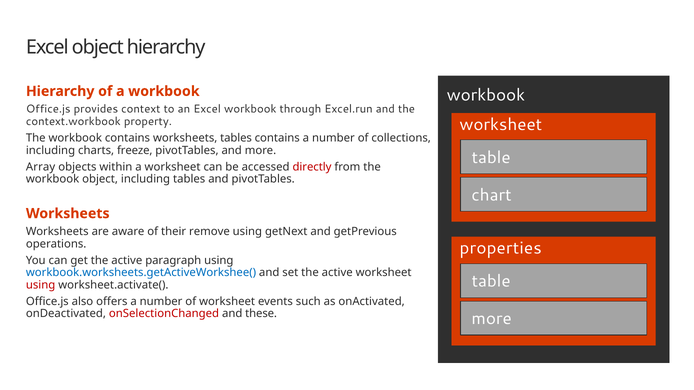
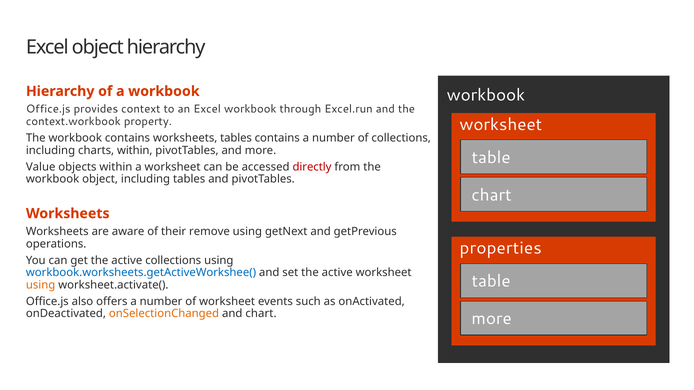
charts freeze: freeze -> within
Array: Array -> Value
active paragraph: paragraph -> collections
using at (41, 285) colour: red -> orange
onSelectionChanged colour: red -> orange
and these: these -> chart
